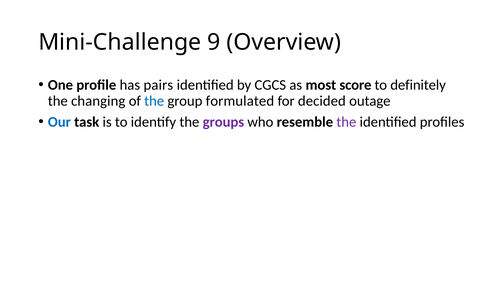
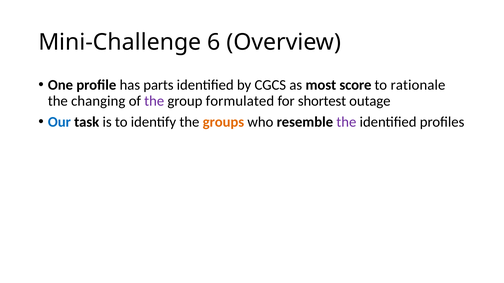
9: 9 -> 6
pairs: pairs -> parts
definitely: definitely -> rationale
the at (154, 101) colour: blue -> purple
decided: decided -> shortest
groups colour: purple -> orange
